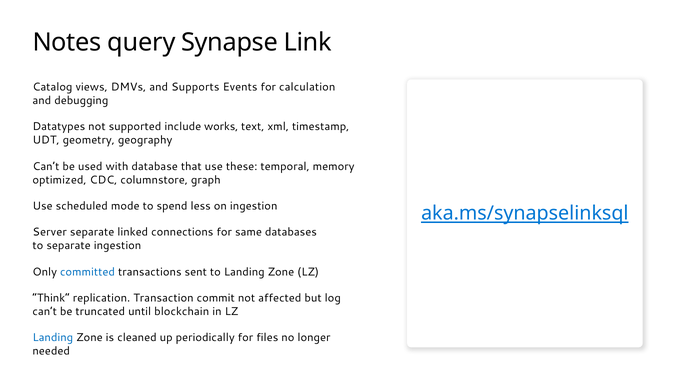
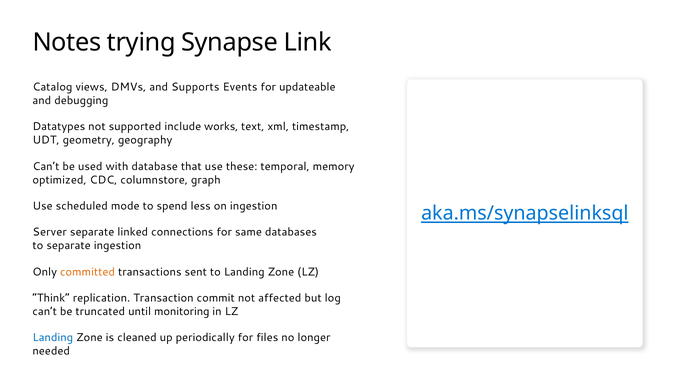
query: query -> trying
calculation: calculation -> updateable
committed colour: blue -> orange
blockchain: blockchain -> monitoring
